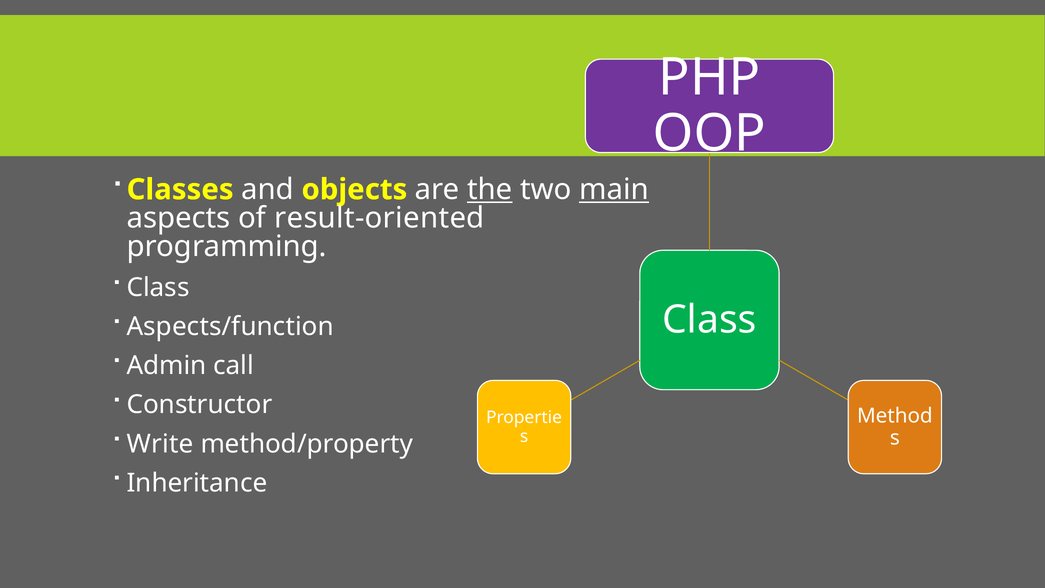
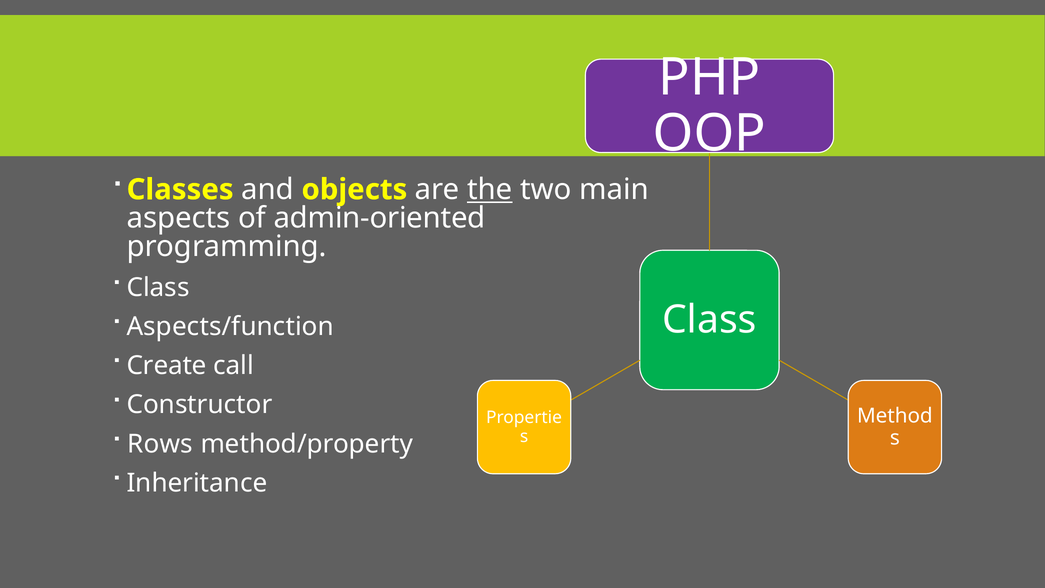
main underline: present -> none
result-oriented: result-oriented -> admin-oriented
Admin: Admin -> Create
Write: Write -> Rows
